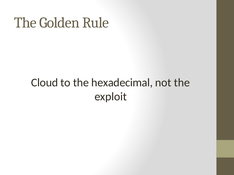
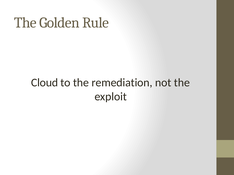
hexadecimal: hexadecimal -> remediation
